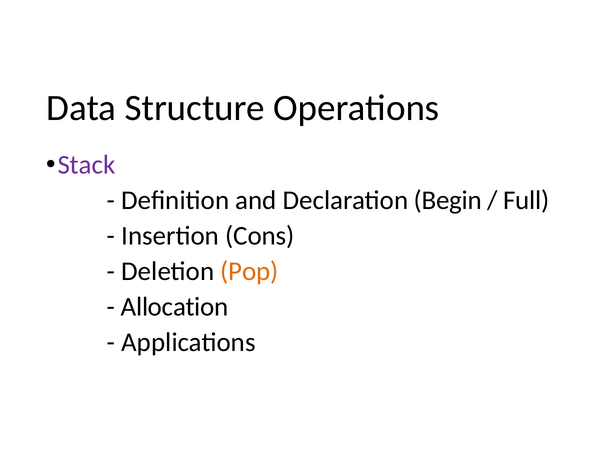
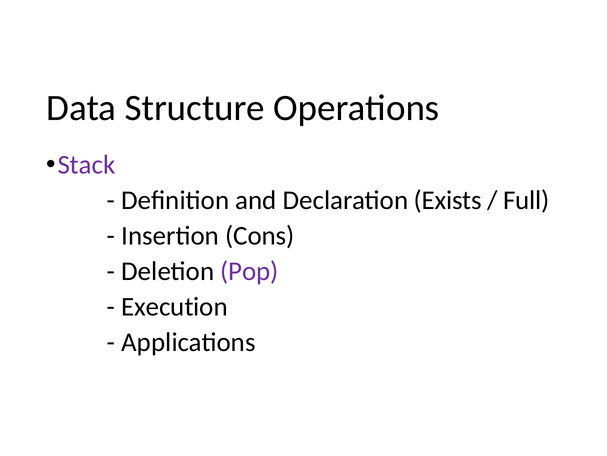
Begin: Begin -> Exists
Pop colour: orange -> purple
Allocation: Allocation -> Execution
